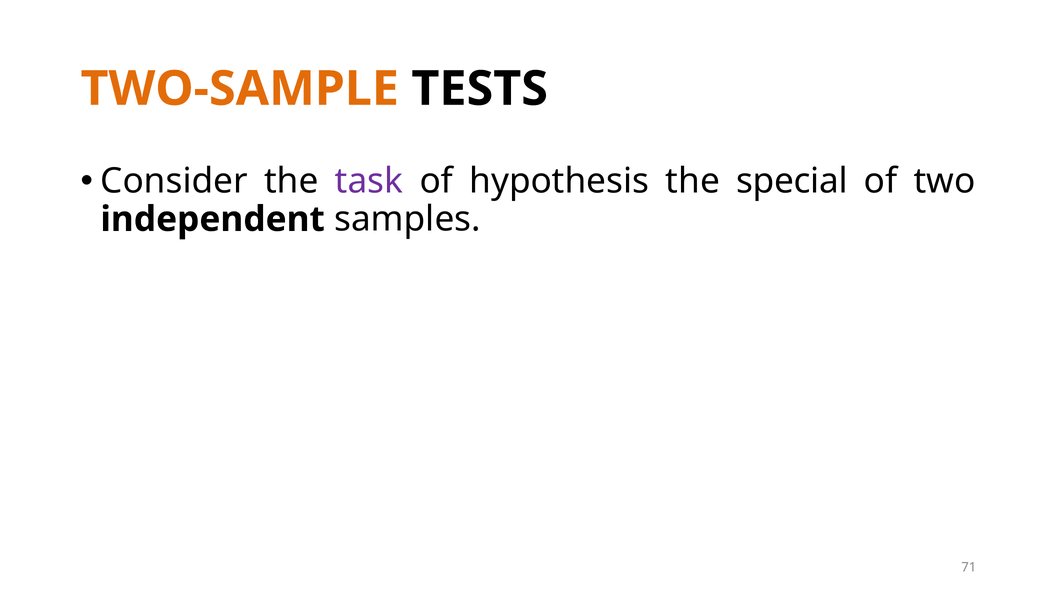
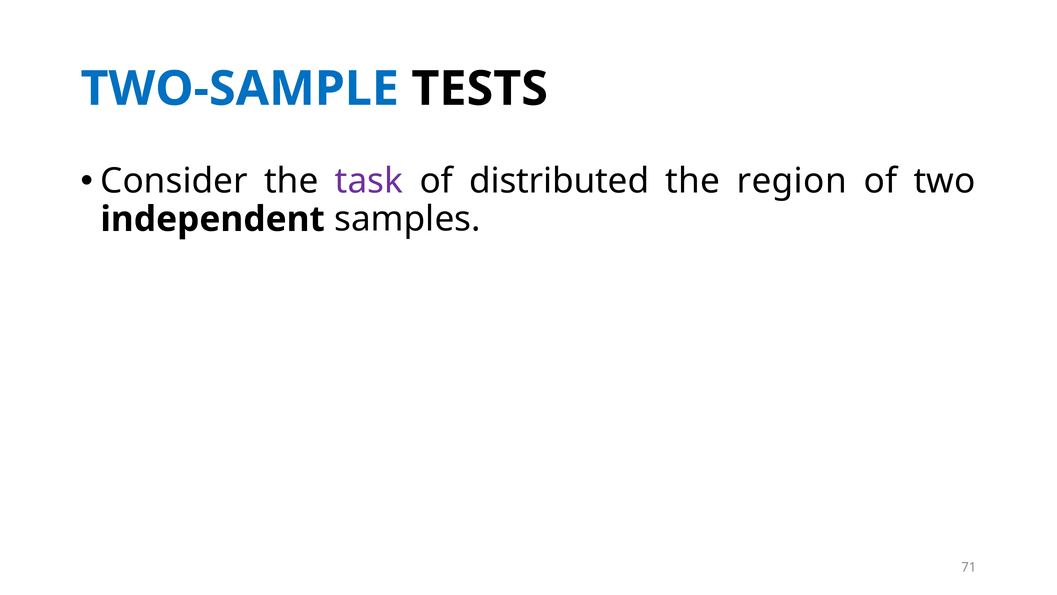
TWO-SAMPLE colour: orange -> blue
of hypothesis: hypothesis -> distributed
special: special -> region
